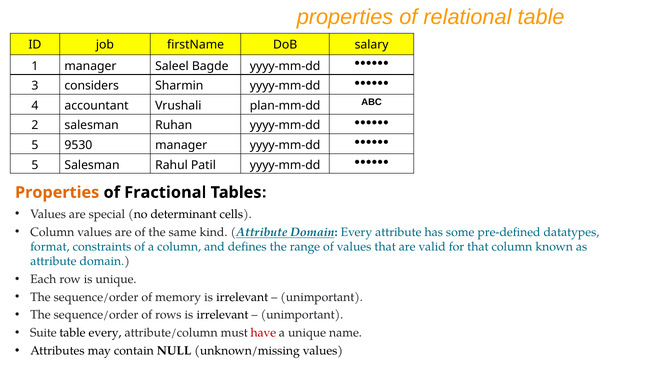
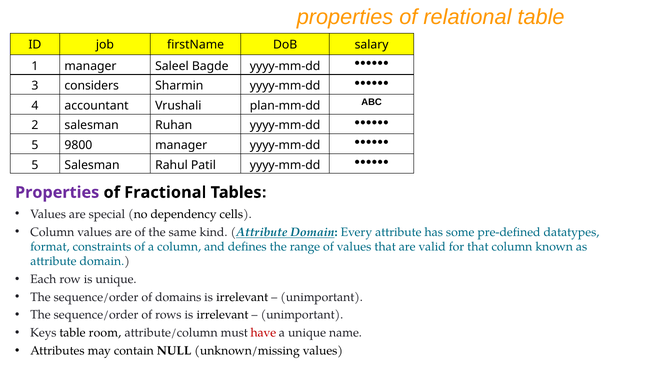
9530: 9530 -> 9800
Properties at (57, 193) colour: orange -> purple
determinant: determinant -> dependency
memory: memory -> domains
Suite: Suite -> Keys
table every: every -> room
